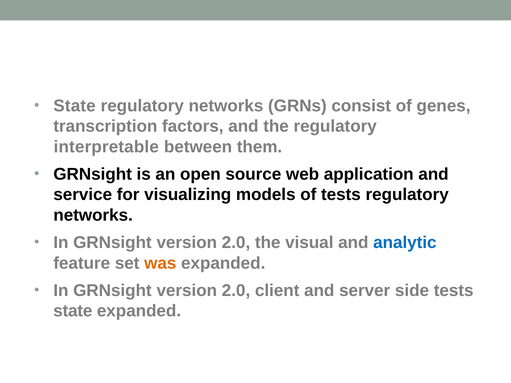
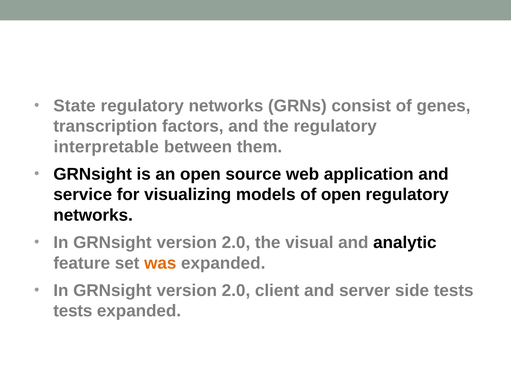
of tests: tests -> open
analytic colour: blue -> black
state at (73, 311): state -> tests
